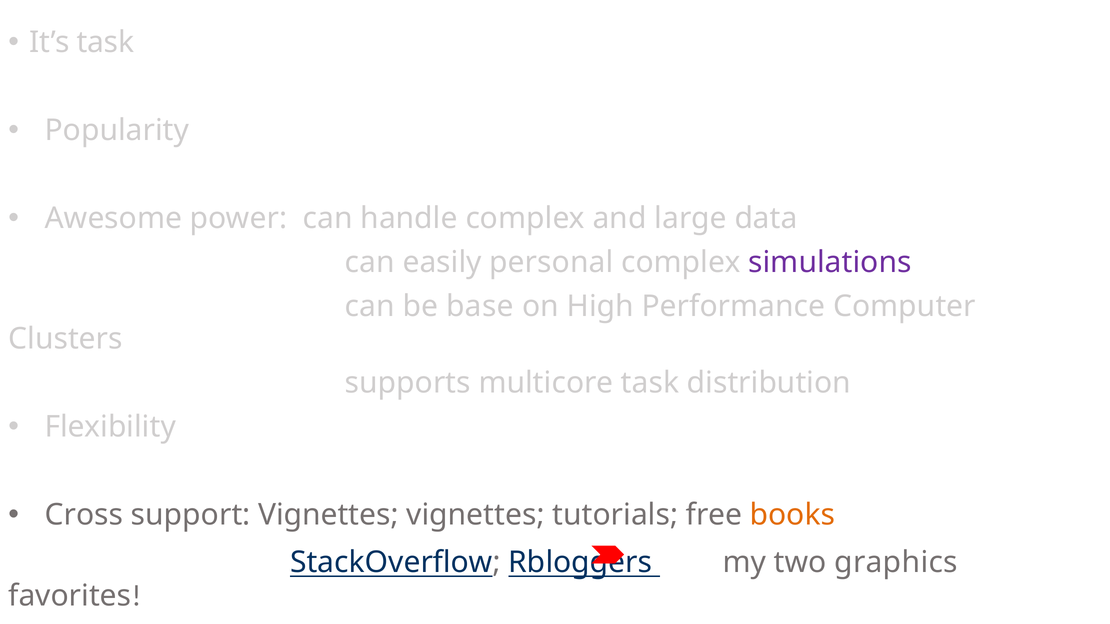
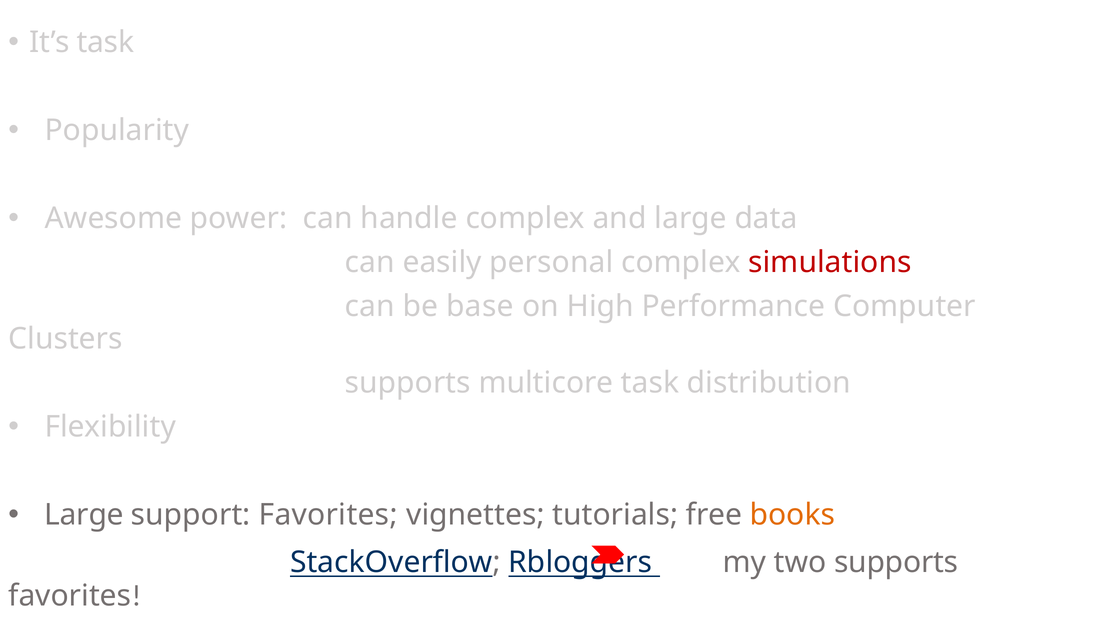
simulations colour: purple -> red
Cross at (84, 515): Cross -> Large
support Vignettes: Vignettes -> Favorites
two graphics: graphics -> supports
